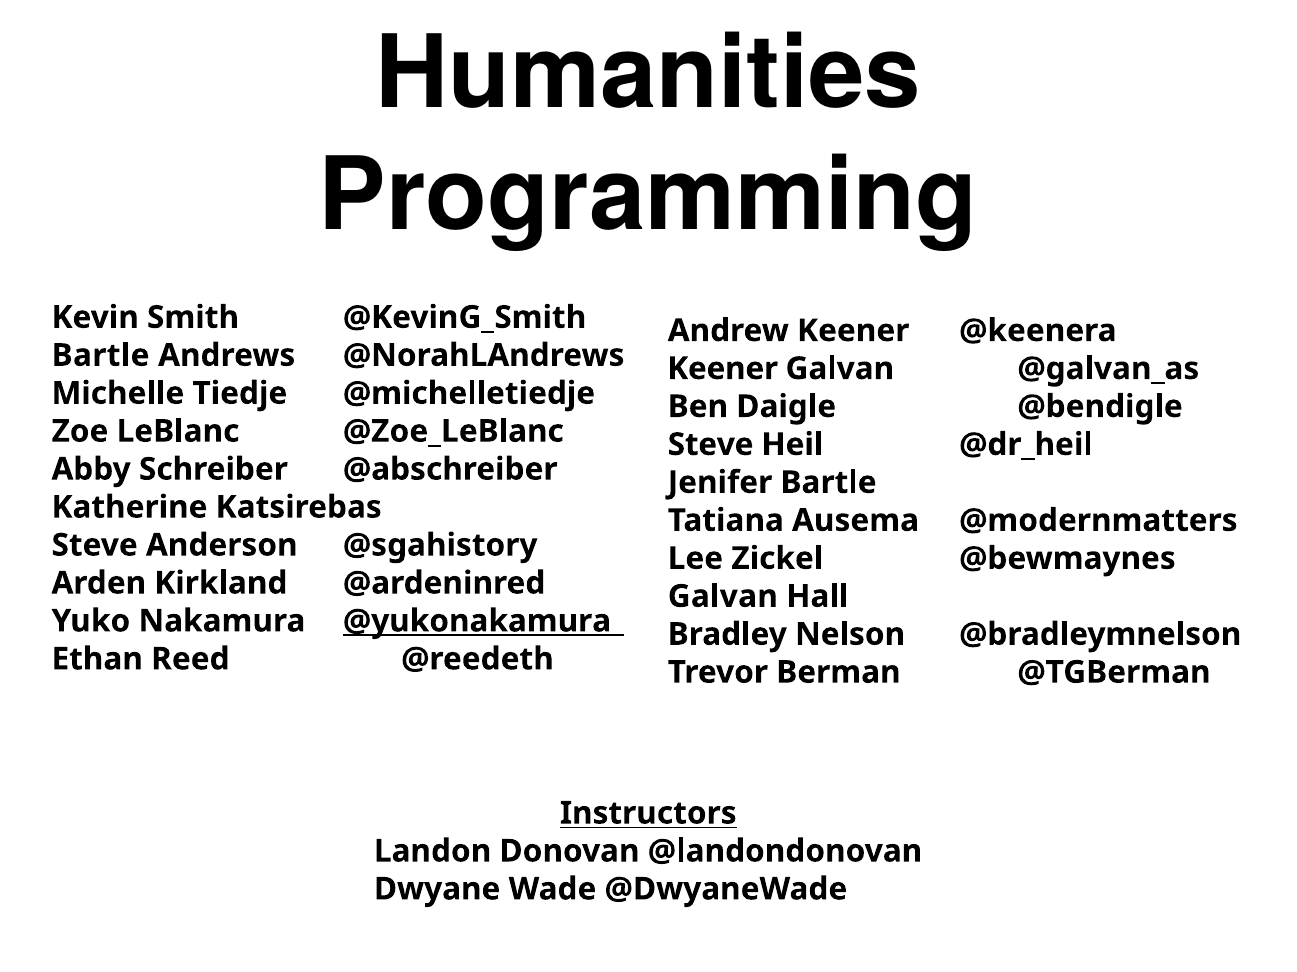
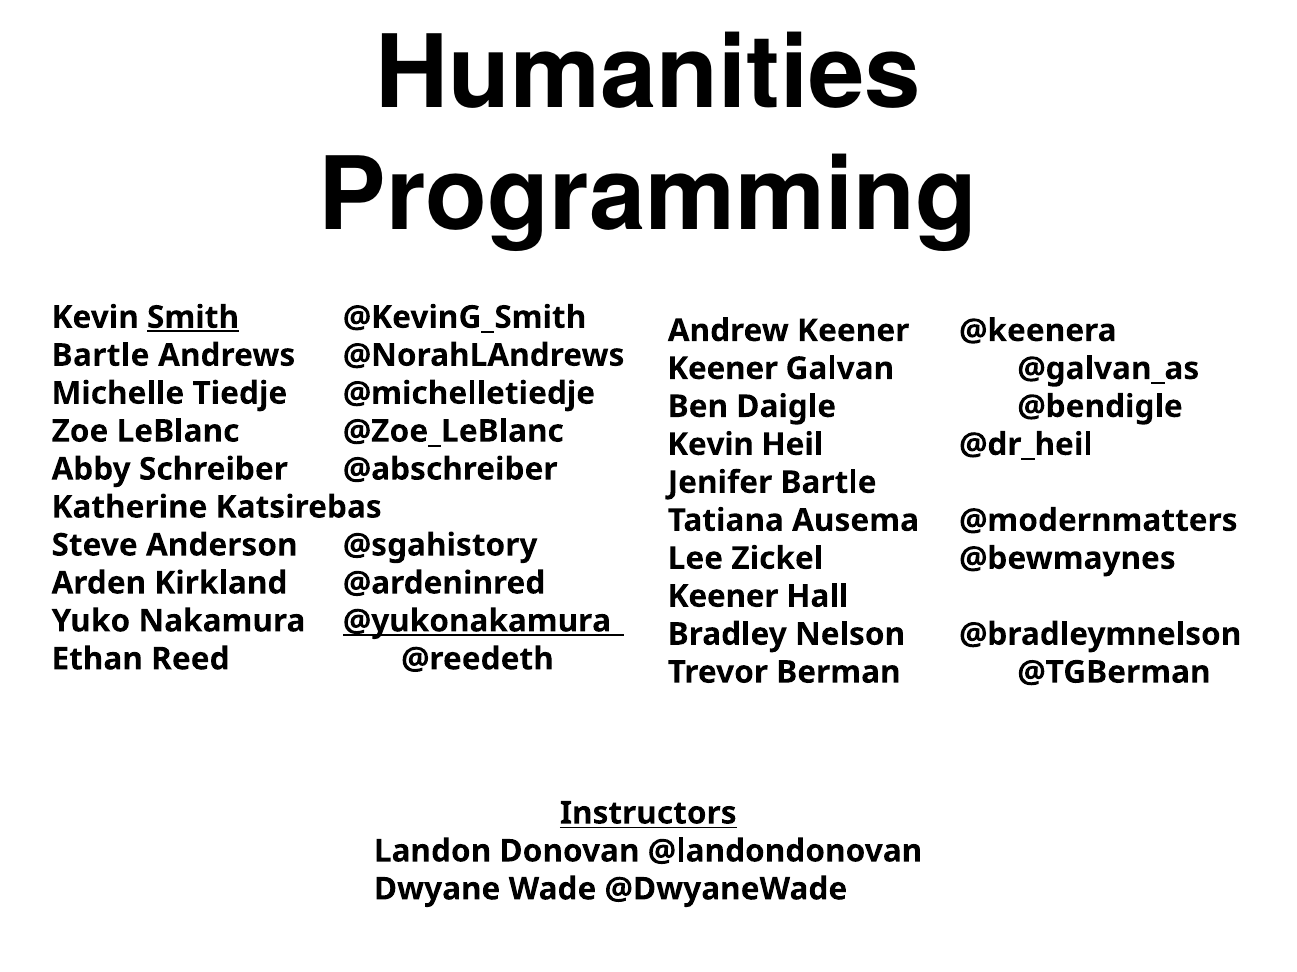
Smith underline: none -> present
Steve at (711, 445): Steve -> Kevin
Galvan at (723, 597): Galvan -> Keener
